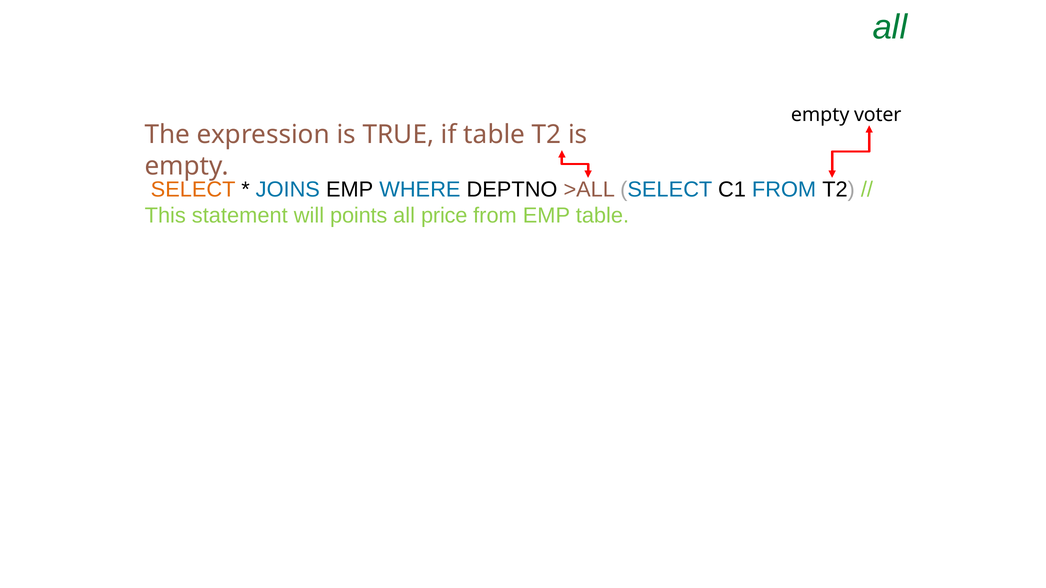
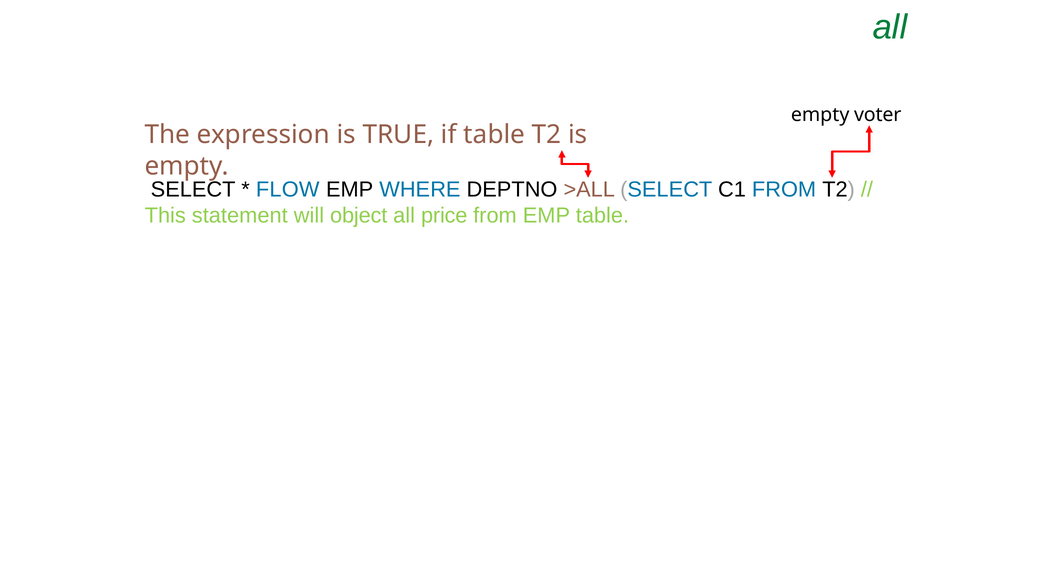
SELECT at (193, 190) colour: orange -> black
JOINS: JOINS -> FLOW
points: points -> object
